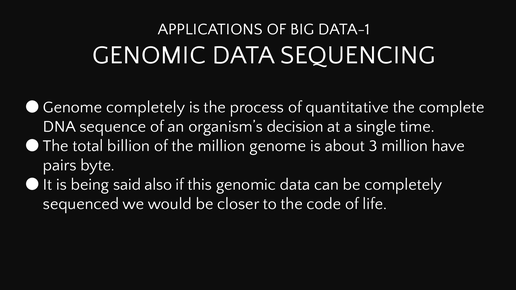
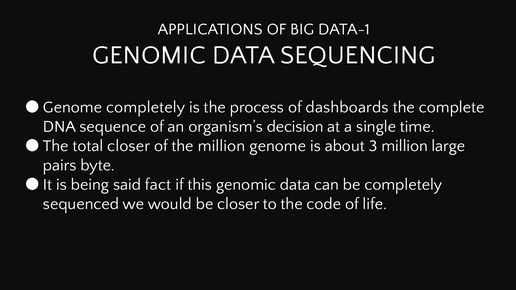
quantitative: quantitative -> dashboards
total billion: billion -> closer
have: have -> large
also: also -> fact
